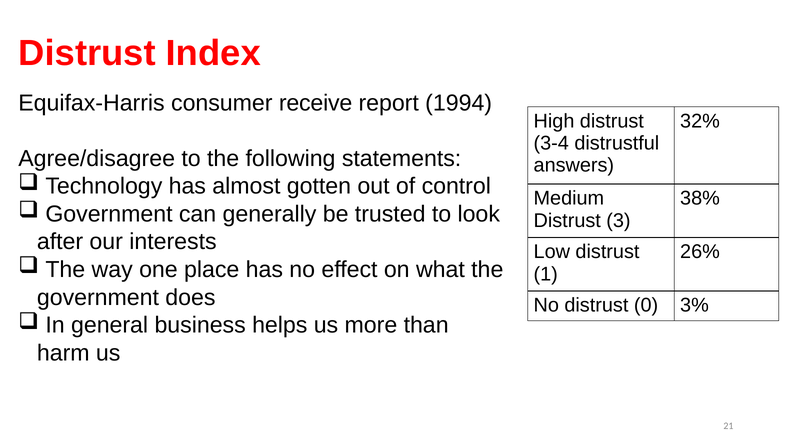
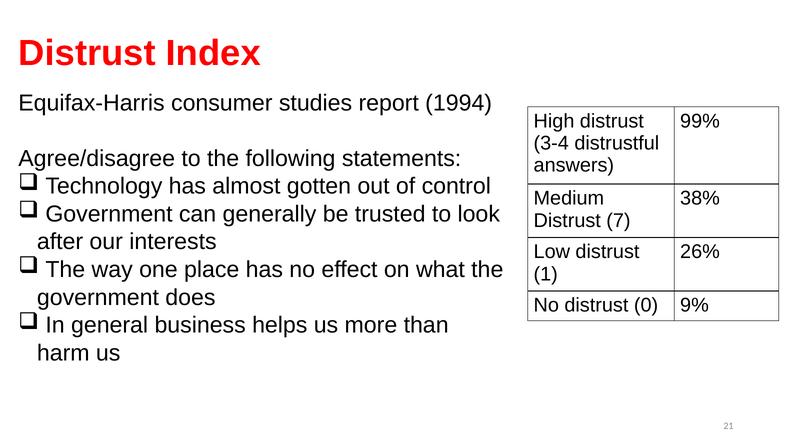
receive: receive -> studies
32%: 32% -> 99%
3: 3 -> 7
3%: 3% -> 9%
